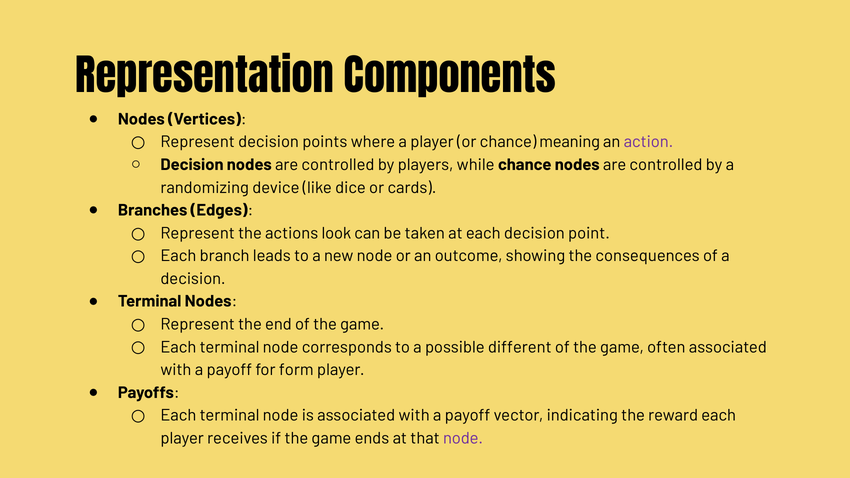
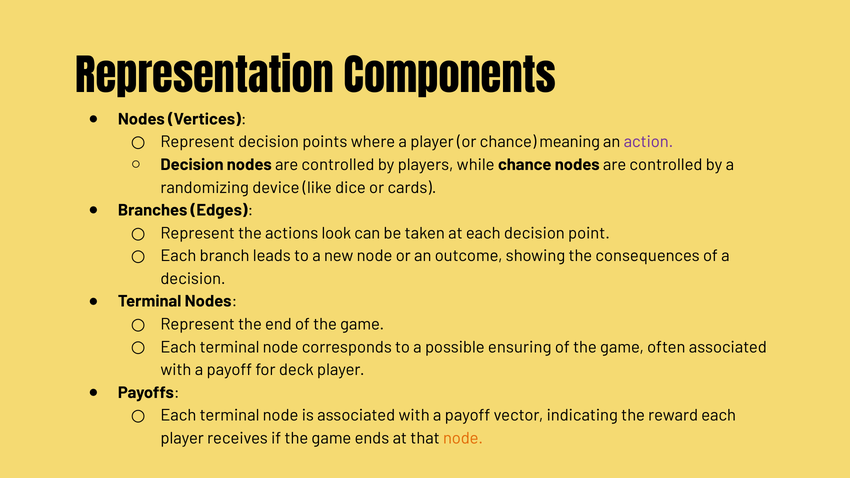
different: different -> ensuring
form: form -> deck
node at (463, 438) colour: purple -> orange
